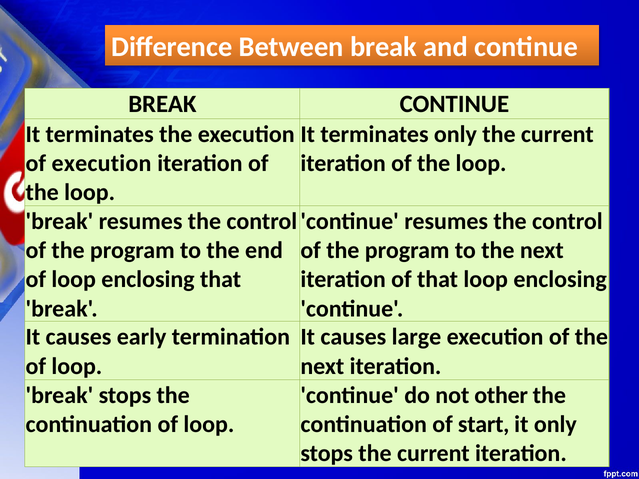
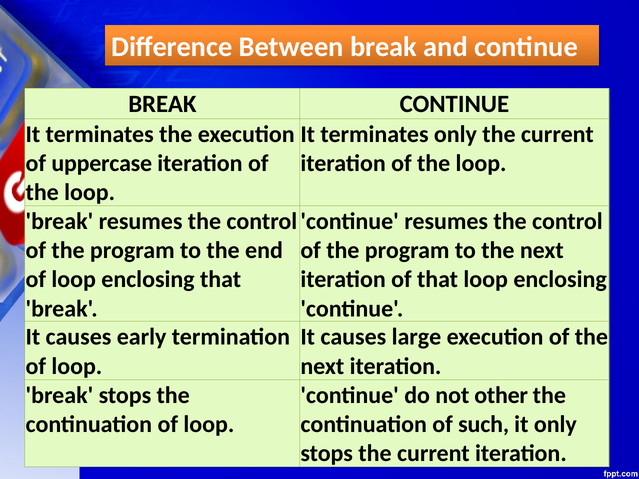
of execution: execution -> uppercase
start: start -> such
